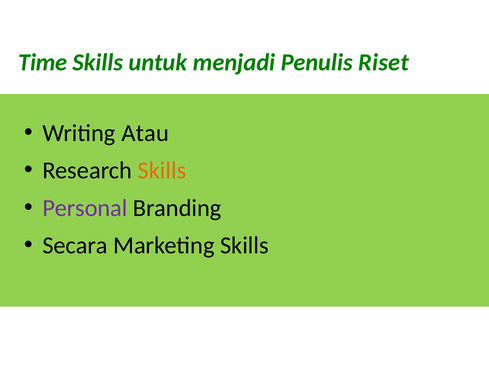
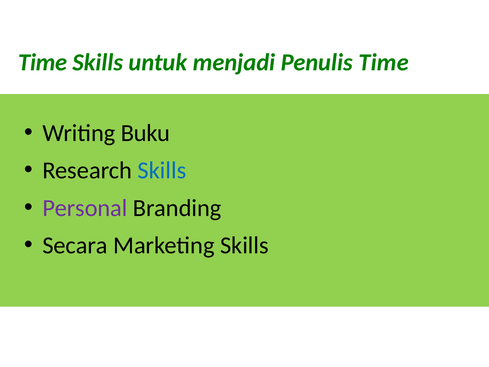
Penulis Riset: Riset -> Time
Atau: Atau -> Buku
Skills at (162, 170) colour: orange -> blue
